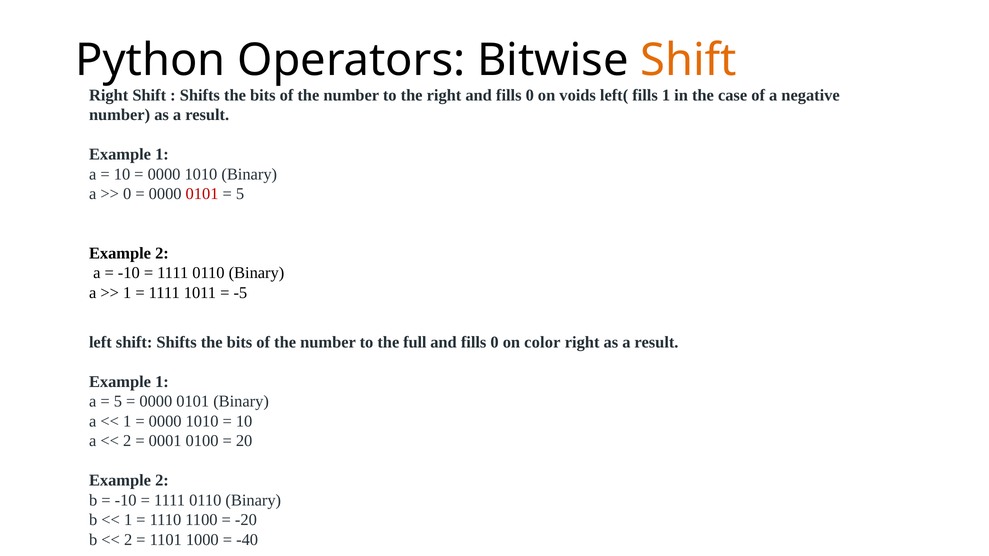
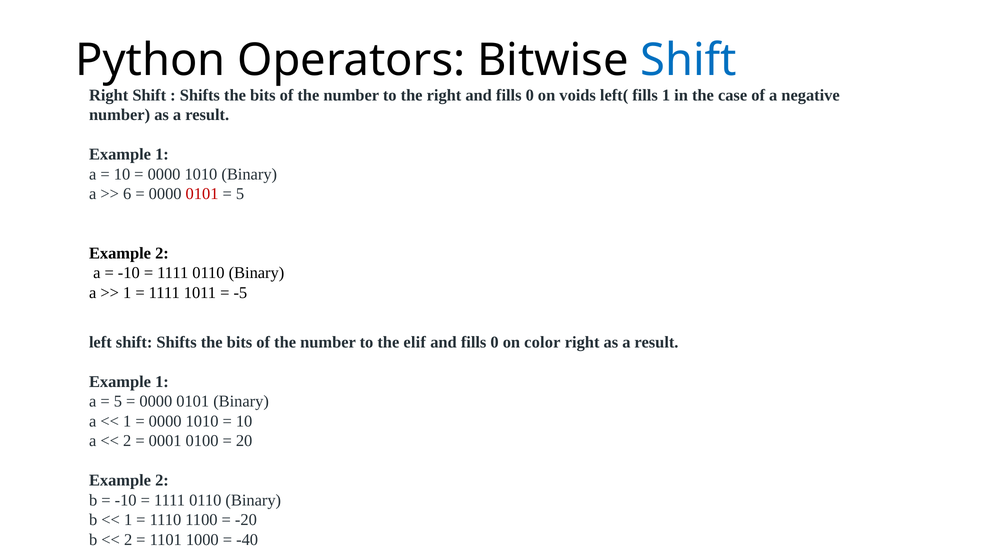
Shift at (689, 61) colour: orange -> blue
0 at (127, 194): 0 -> 6
full: full -> elif
